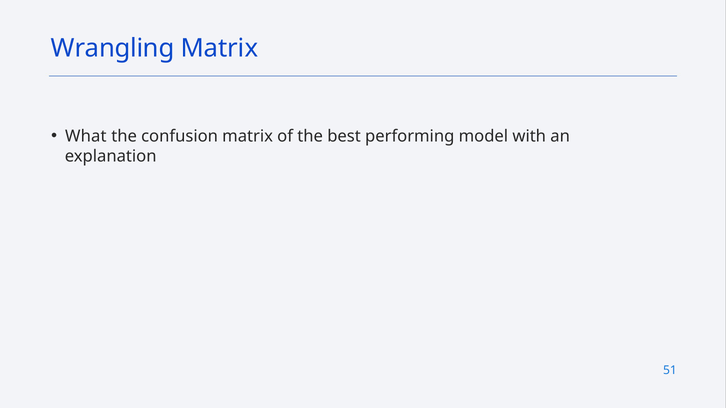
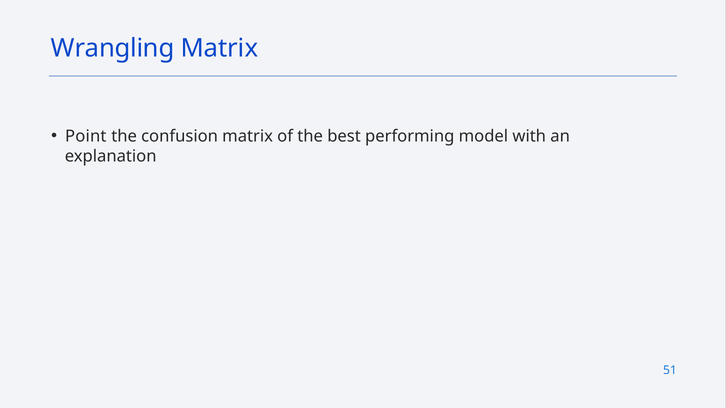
What: What -> Point
